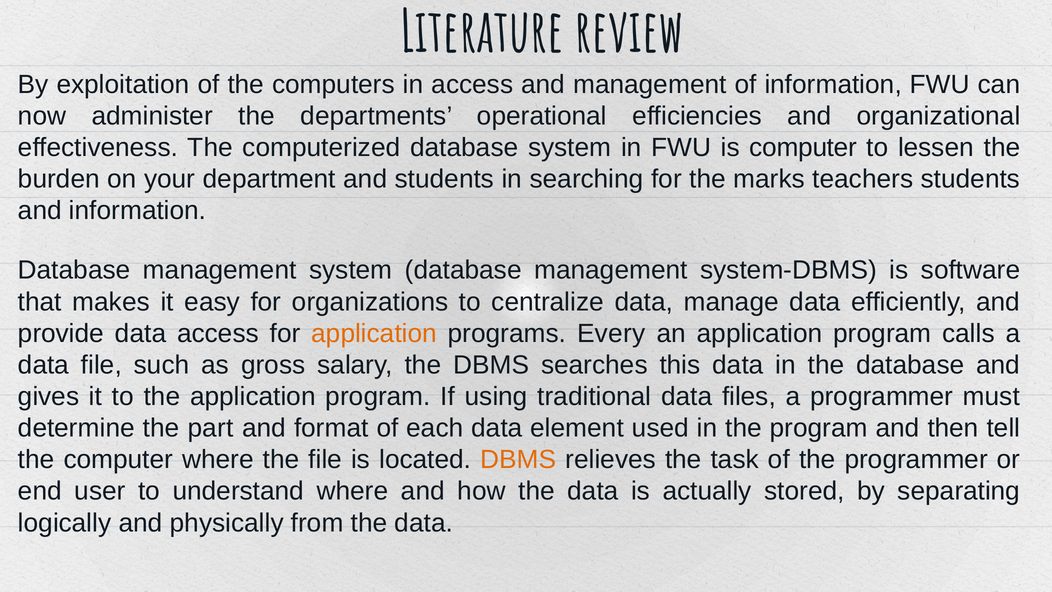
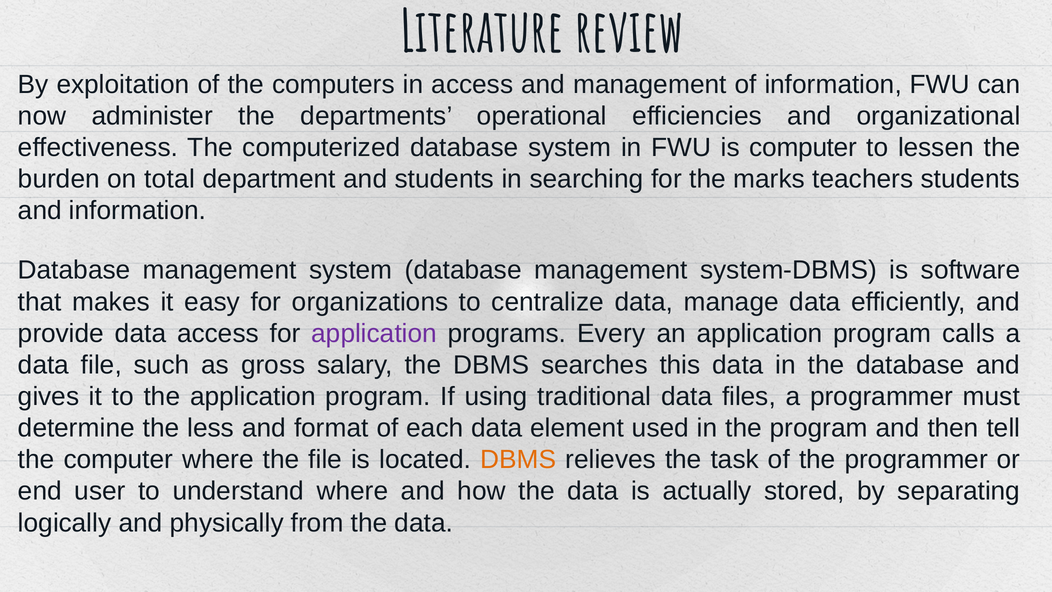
your: your -> total
application at (374, 333) colour: orange -> purple
part: part -> less
